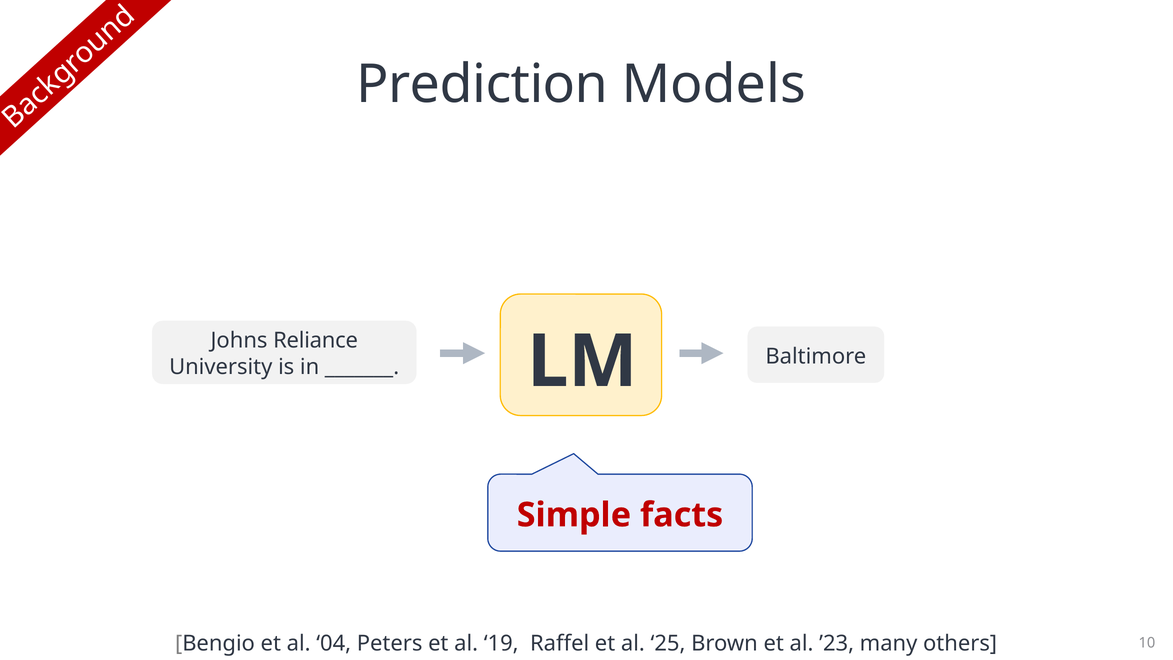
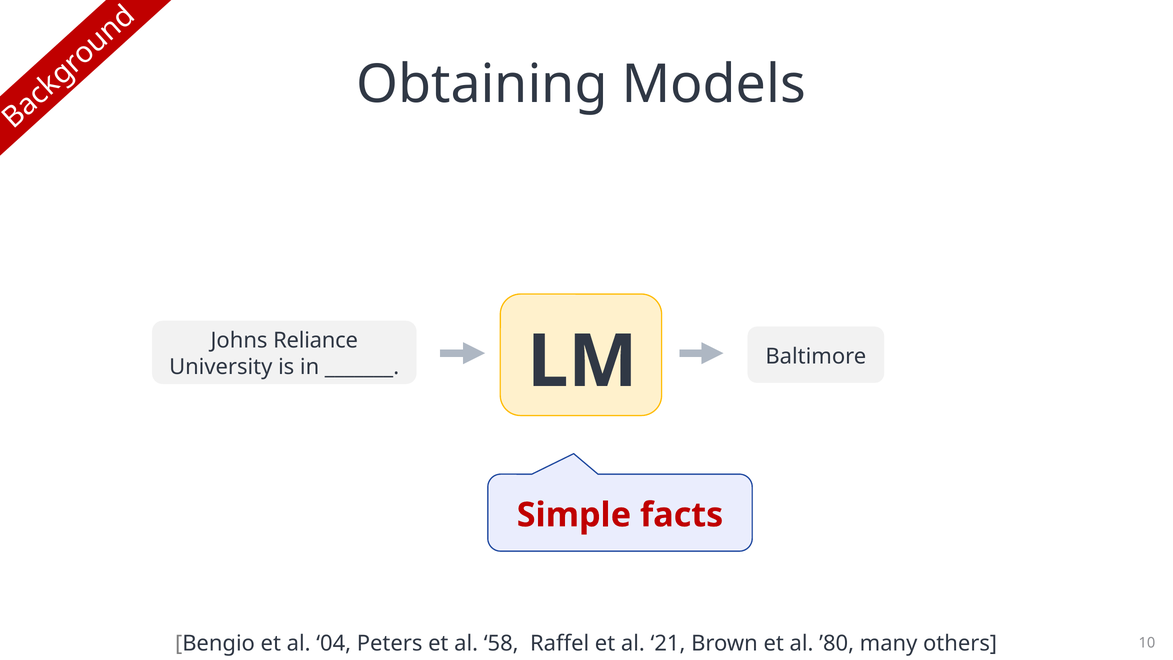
Prediction: Prediction -> Obtaining
19: 19 -> 58
25: 25 -> 21
’23: ’23 -> ’80
